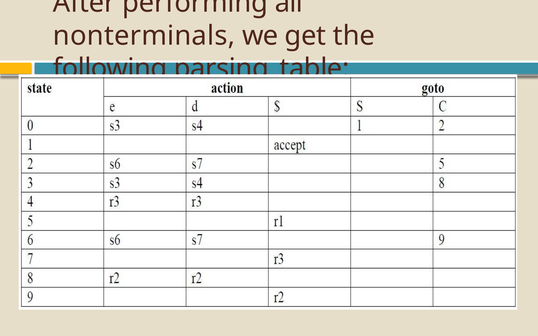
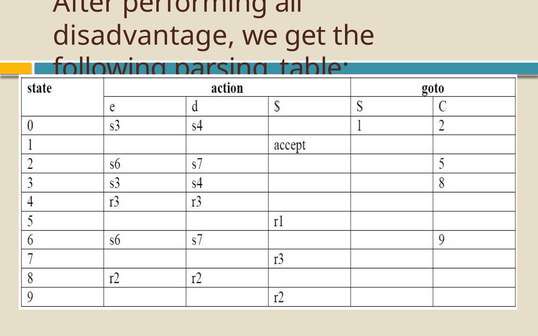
nonterminals: nonterminals -> disadvantage
